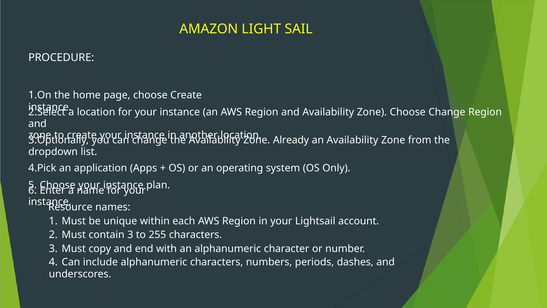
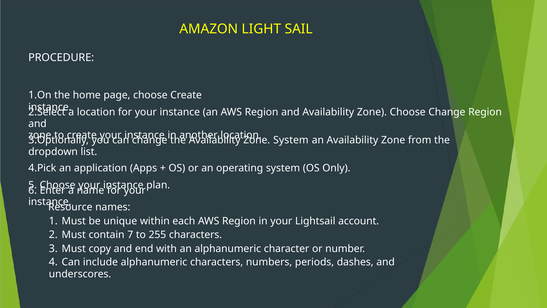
Already at (291, 140): Already -> System
contain 3: 3 -> 7
